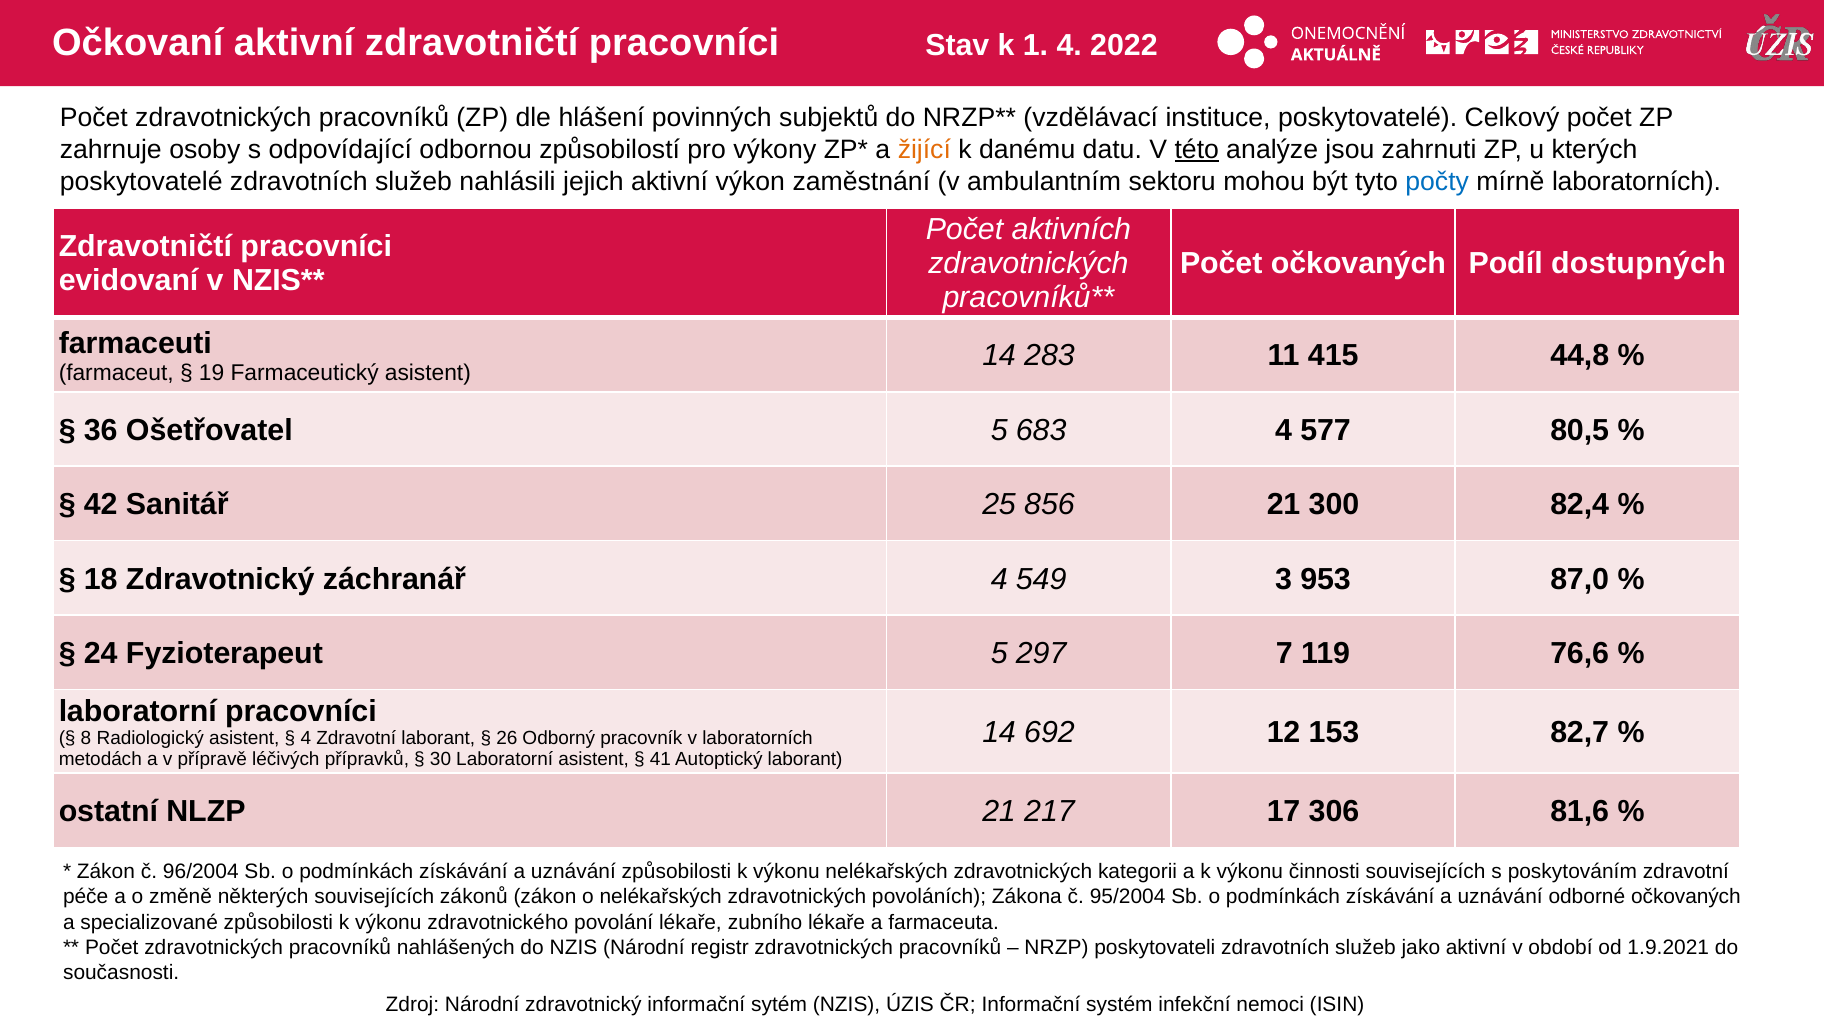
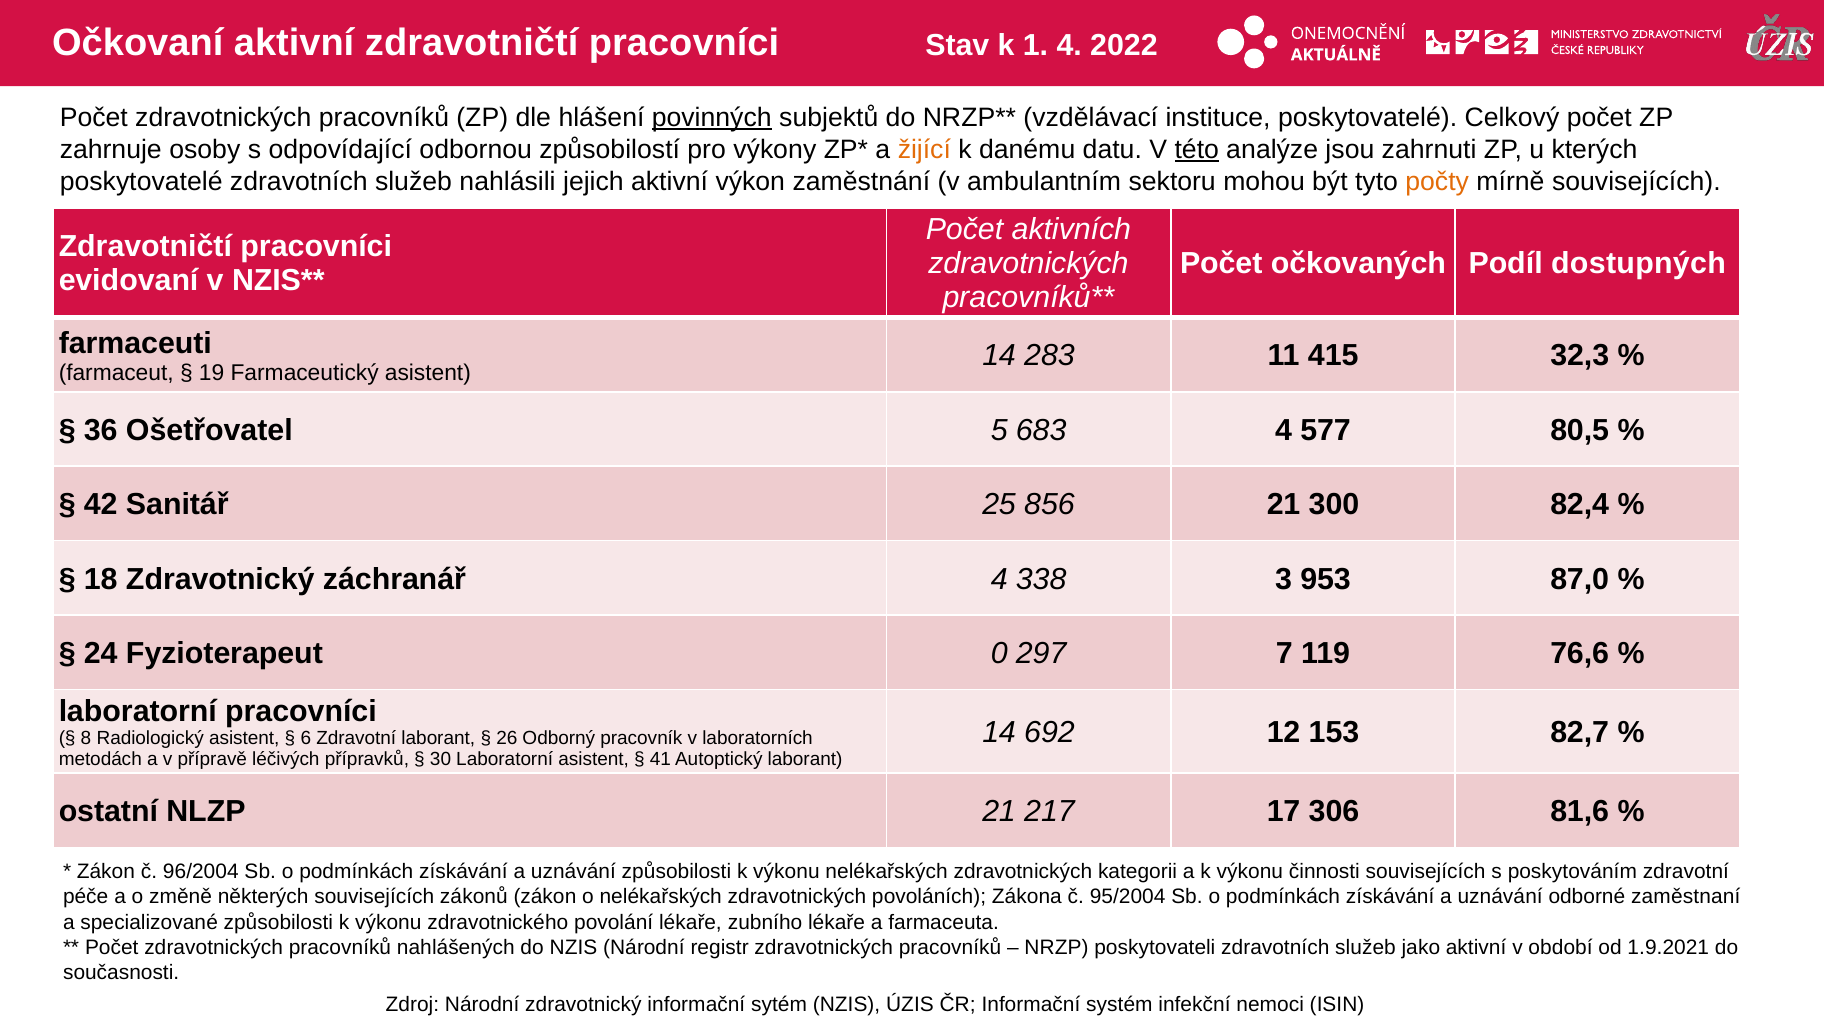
povinných underline: none -> present
počty colour: blue -> orange
mírně laboratorních: laboratorních -> souvisejících
44,8: 44,8 -> 32,3
549: 549 -> 338
Fyzioterapeut 5: 5 -> 0
4 at (306, 738): 4 -> 6
odborné očkovaných: očkovaných -> zaměstnaní
